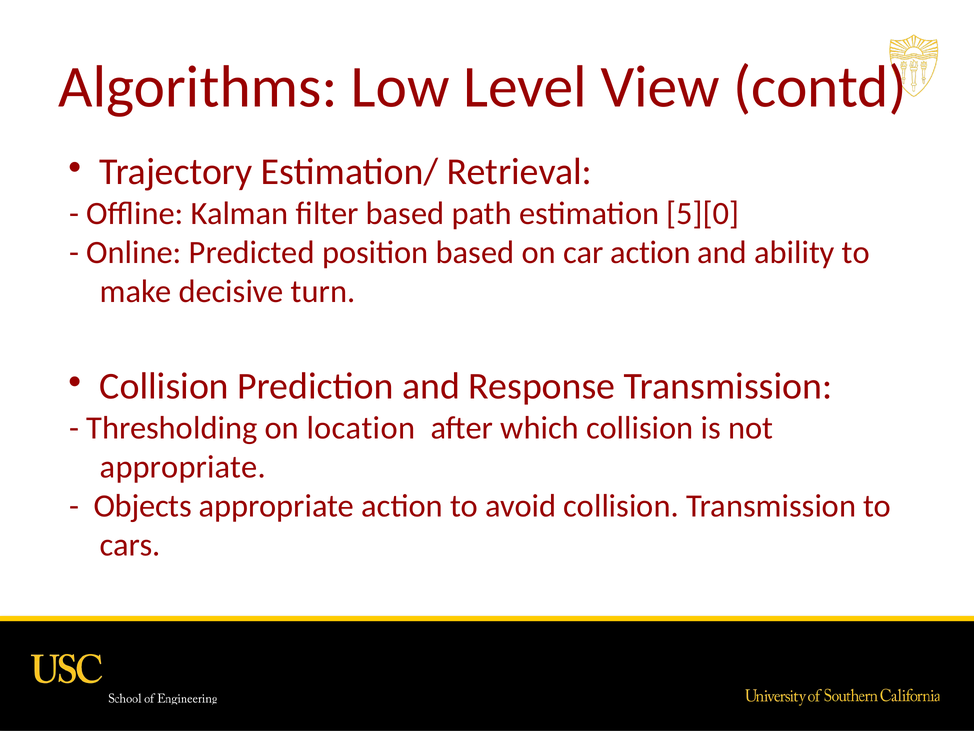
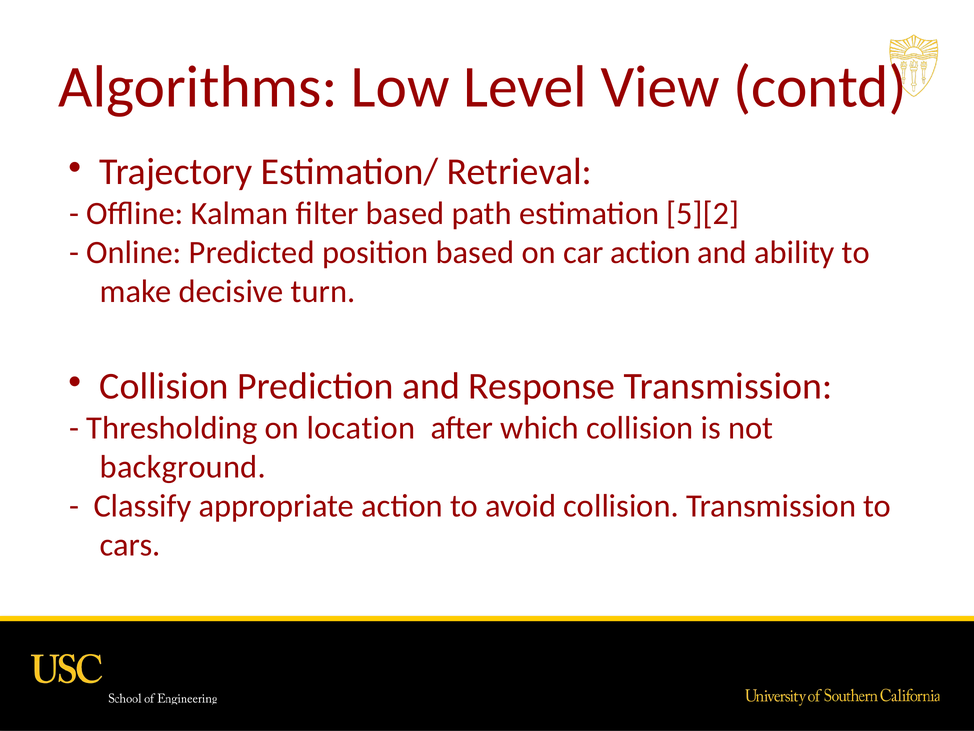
5][0: 5][0 -> 5][2
appropriate at (183, 467): appropriate -> background
Objects: Objects -> Classify
